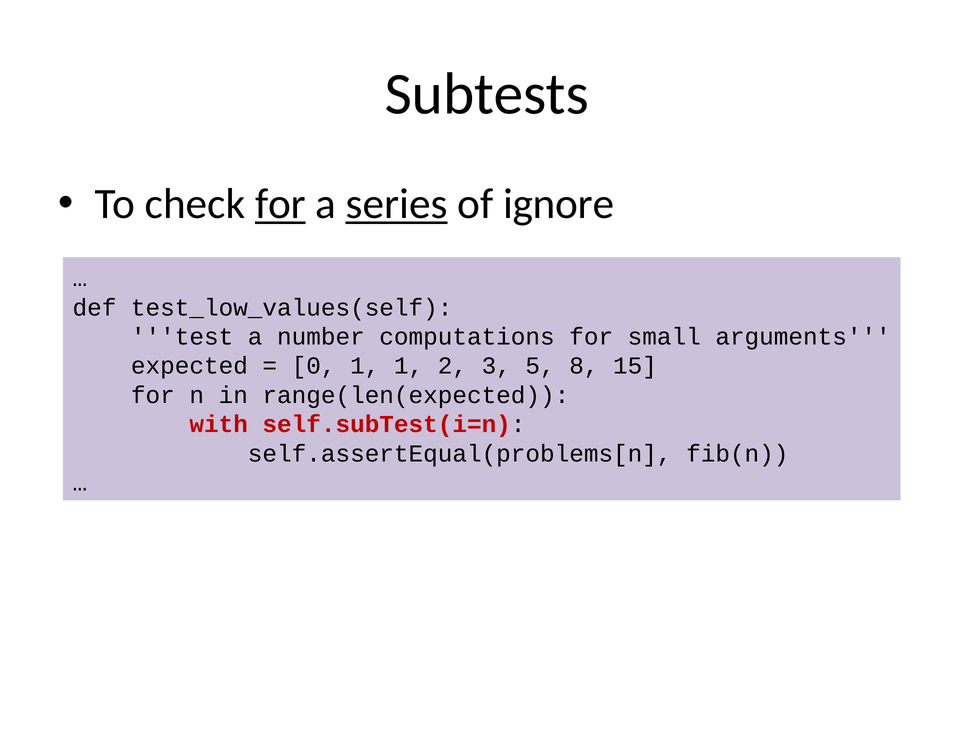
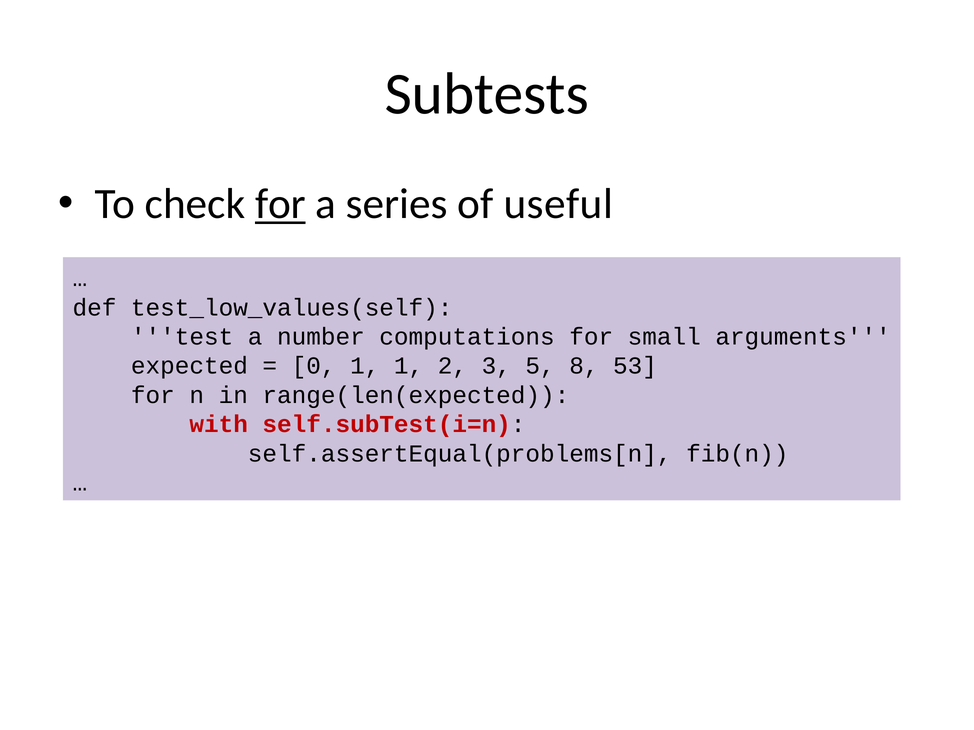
series underline: present -> none
ignore: ignore -> useful
15: 15 -> 53
